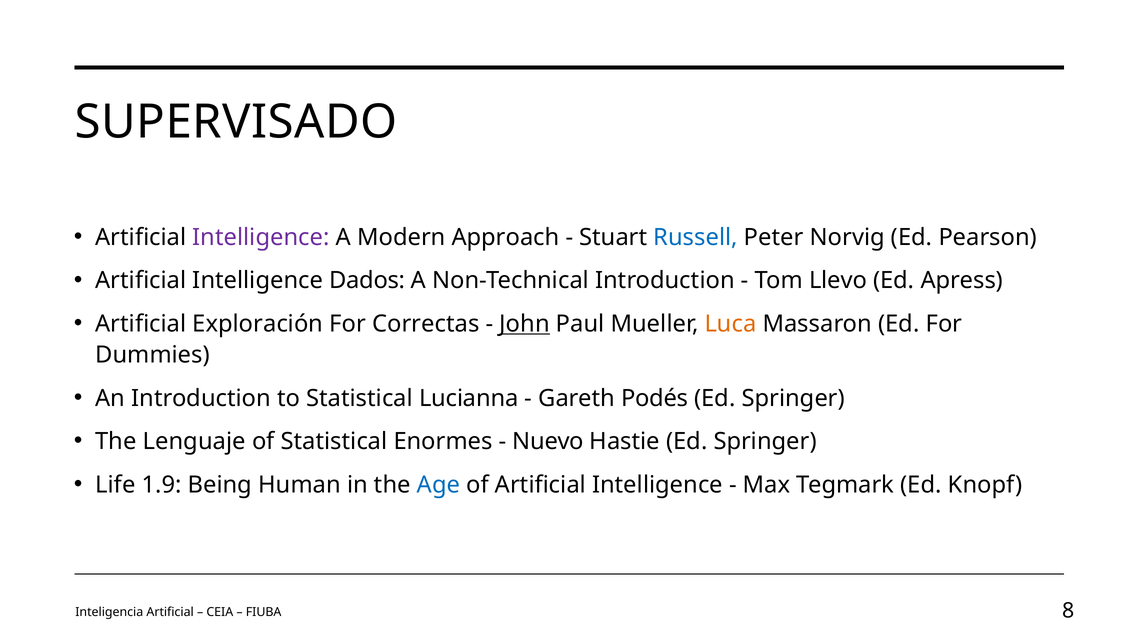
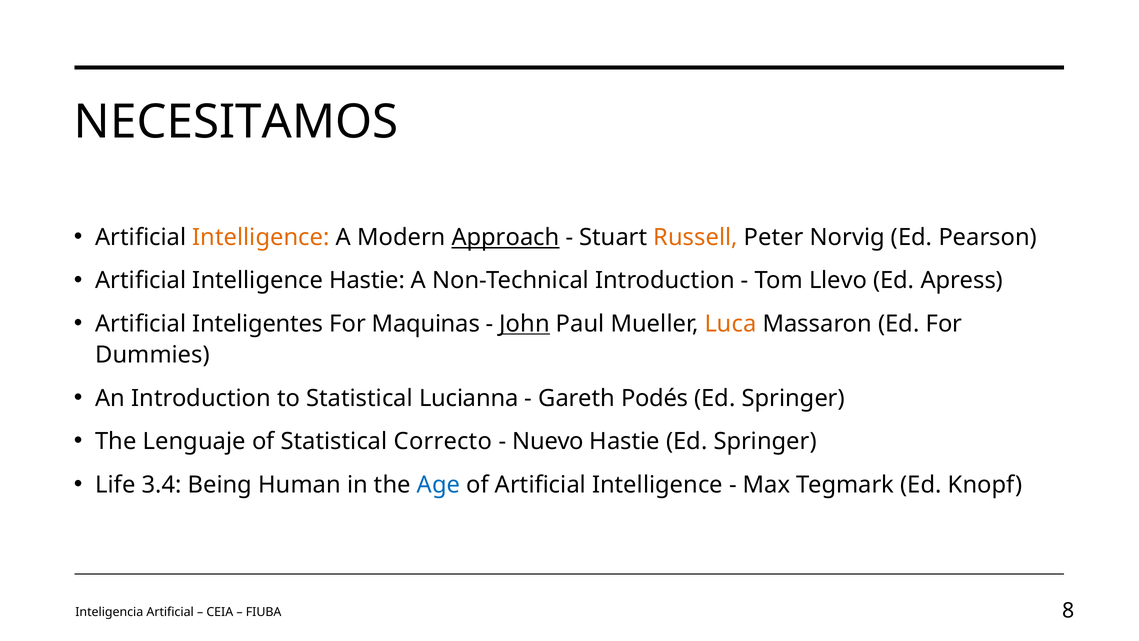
SUPERVISADO: SUPERVISADO -> NECESITAMOS
Intelligence at (261, 237) colour: purple -> orange
Approach underline: none -> present
Russell colour: blue -> orange
Intelligence Dados: Dados -> Hastie
Exploración: Exploración -> Inteligentes
Correctas: Correctas -> Maquinas
Enormes: Enormes -> Correcto
1.9: 1.9 -> 3.4
